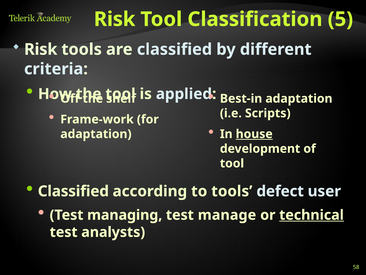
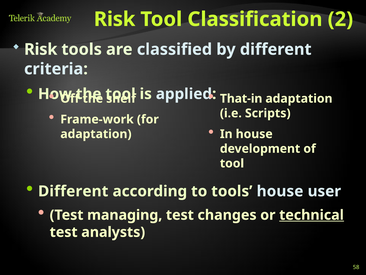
5: 5 -> 2
Best-in: Best-in -> That-in
house at (254, 134) underline: present -> none
Classified at (73, 191): Classified -> Different
tools defect: defect -> house
manage: manage -> changes
